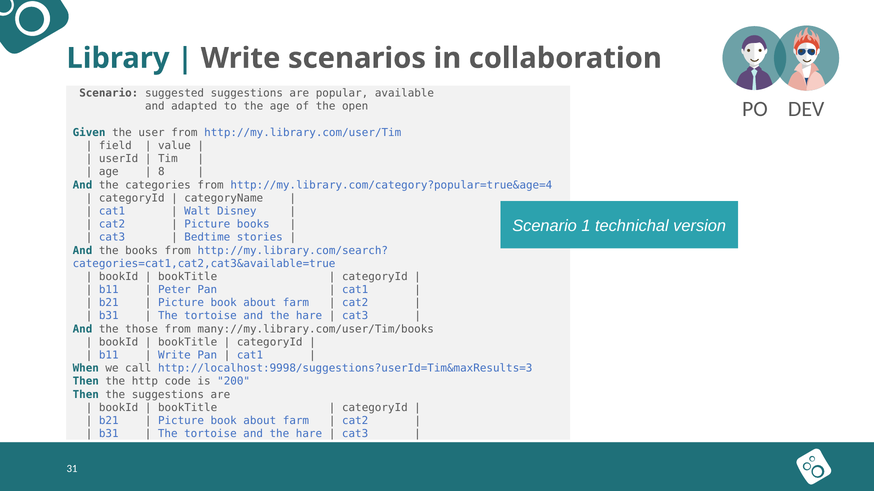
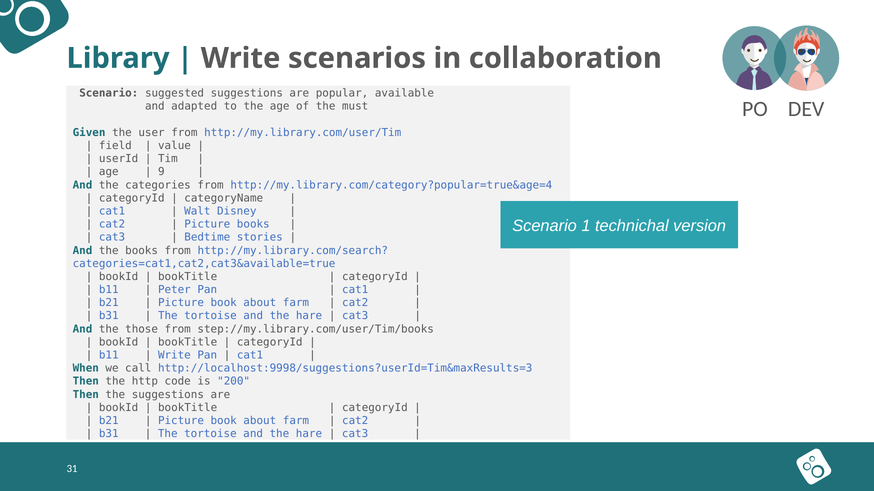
open: open -> must
8: 8 -> 9
many://my.library.com/user/Tim/books: many://my.library.com/user/Tim/books -> step://my.library.com/user/Tim/books
